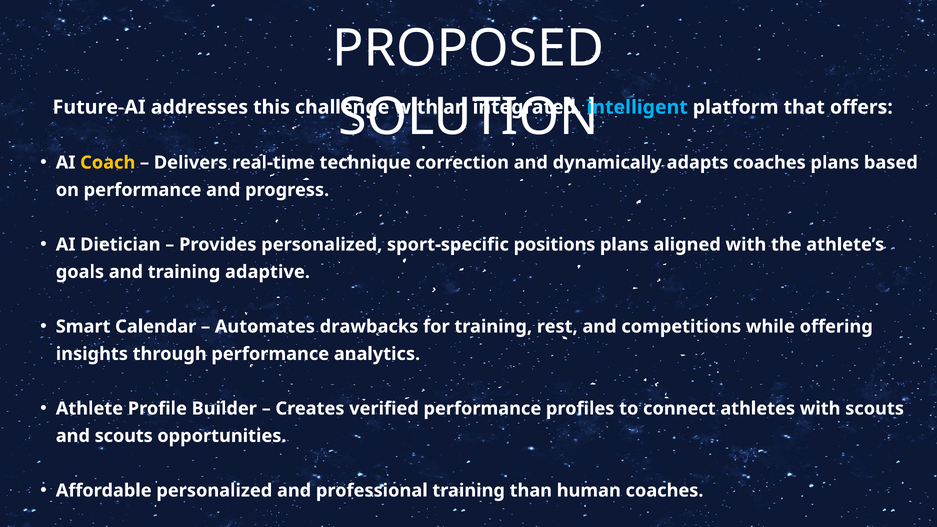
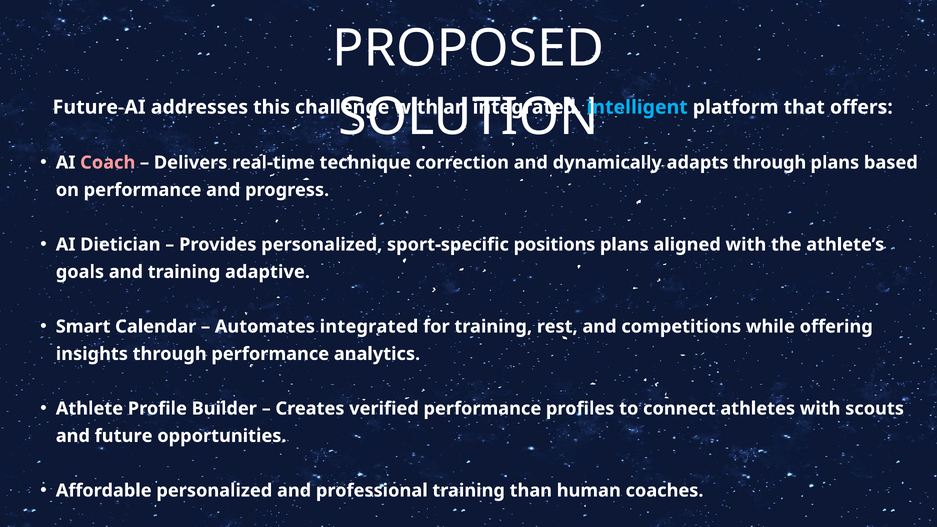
Coach colour: yellow -> pink
adapts coaches: coaches -> through
Automates drawbacks: drawbacks -> integrated
and scouts: scouts -> future
